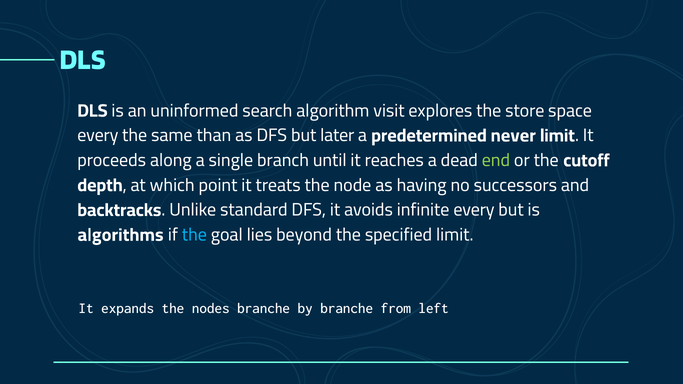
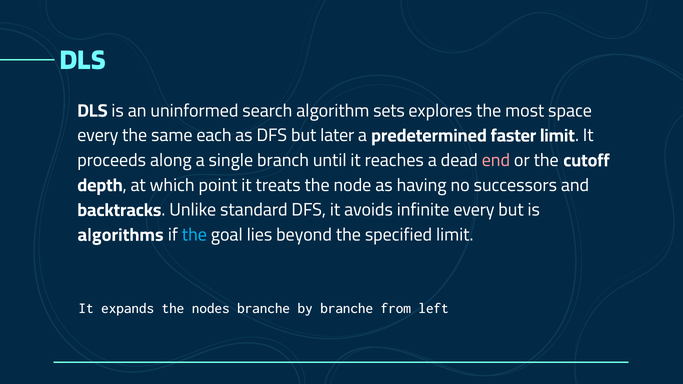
visit: visit -> sets
store: store -> most
than: than -> each
never: never -> faster
end colour: light green -> pink
